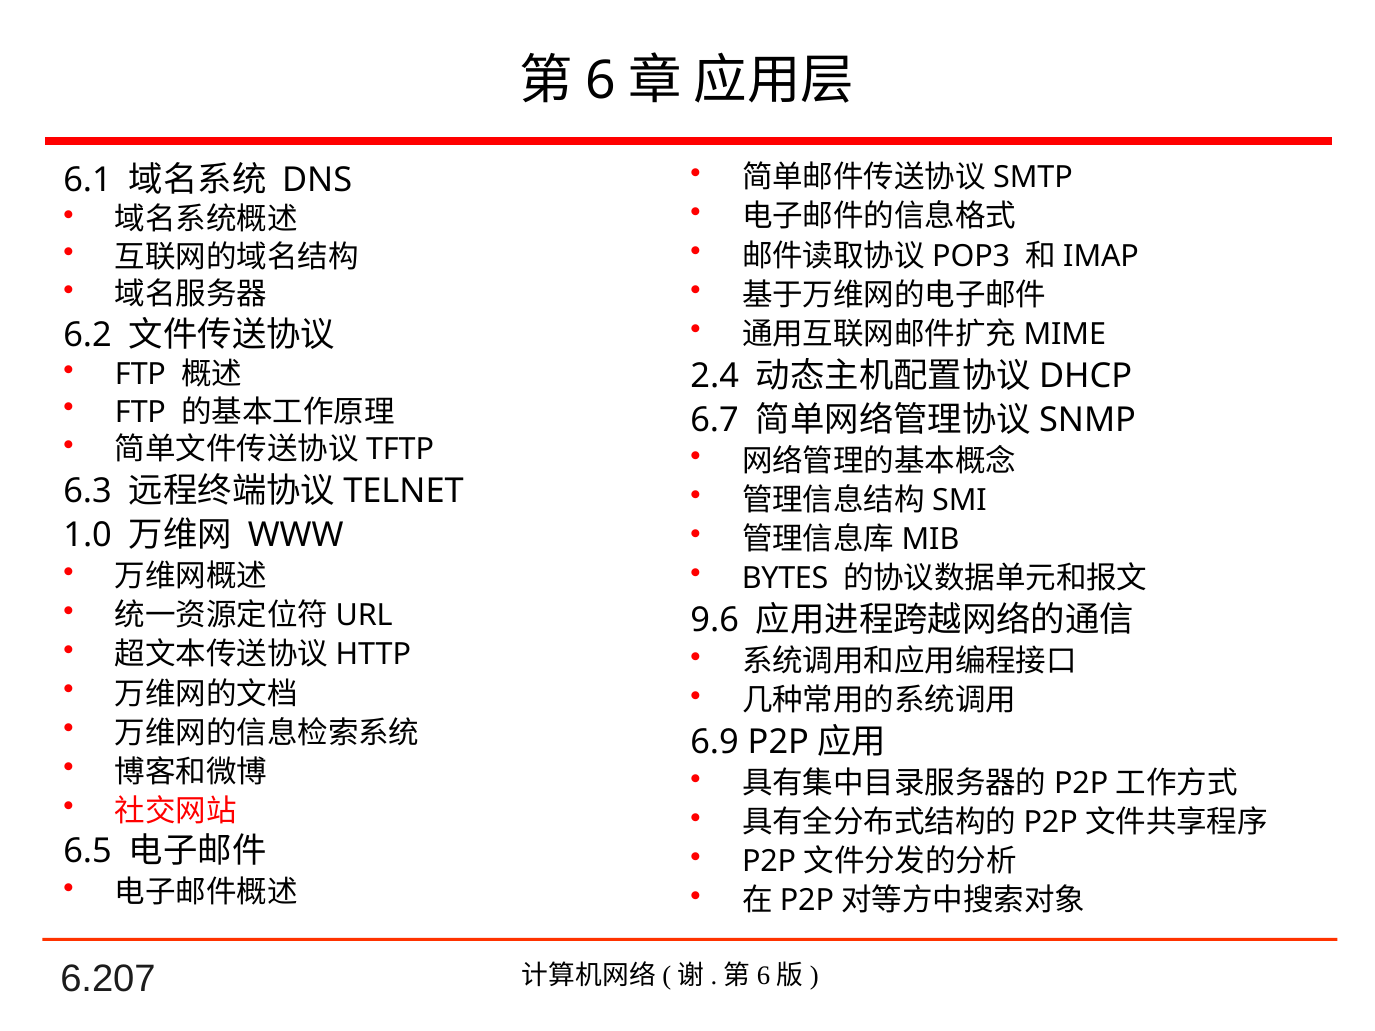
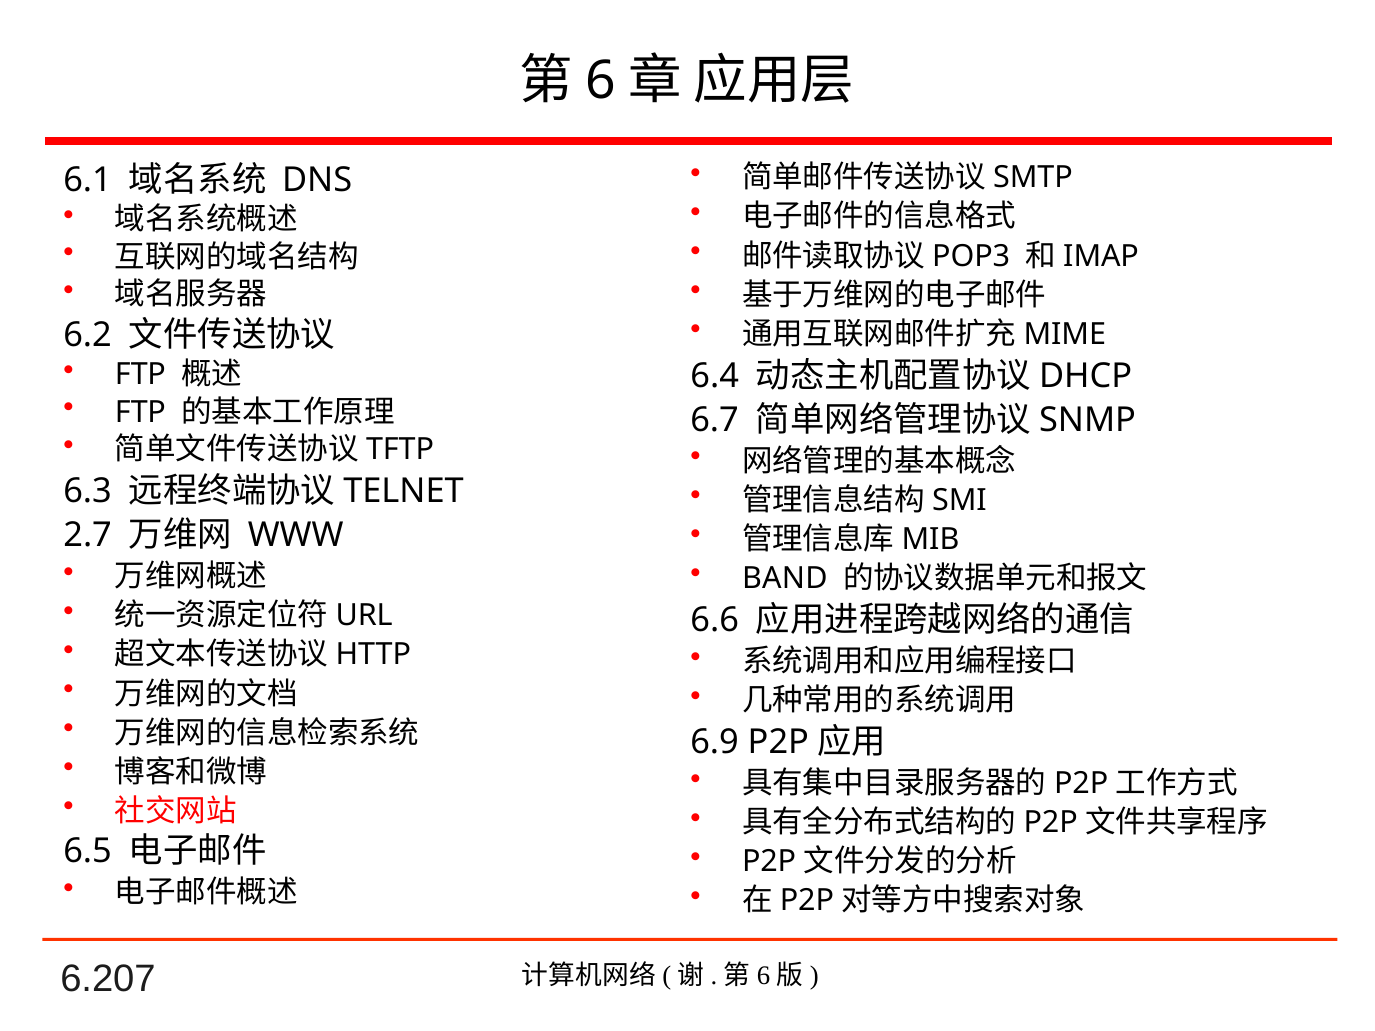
2.4: 2.4 -> 6.4
1.0: 1.0 -> 2.7
BYTES: BYTES -> BAND
9.6: 9.6 -> 6.6
